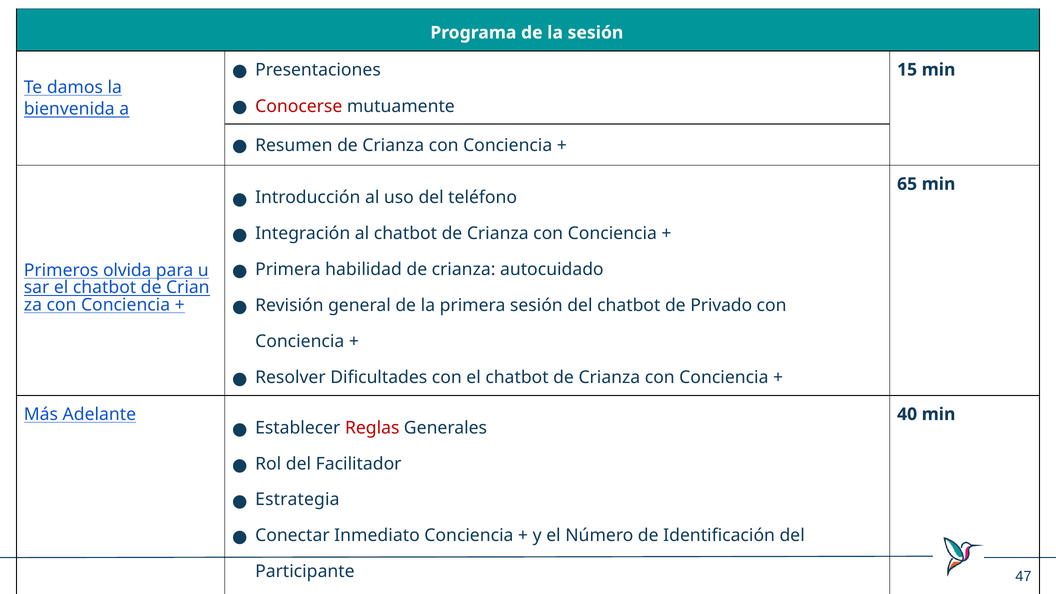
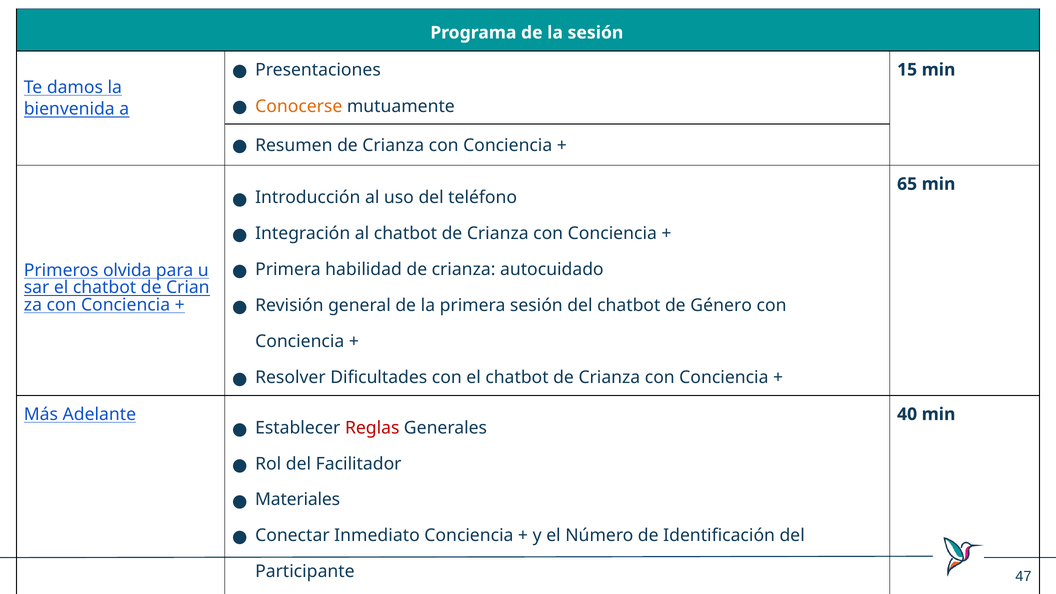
Conocerse colour: red -> orange
Privado: Privado -> Género
Estrategia: Estrategia -> Materiales
